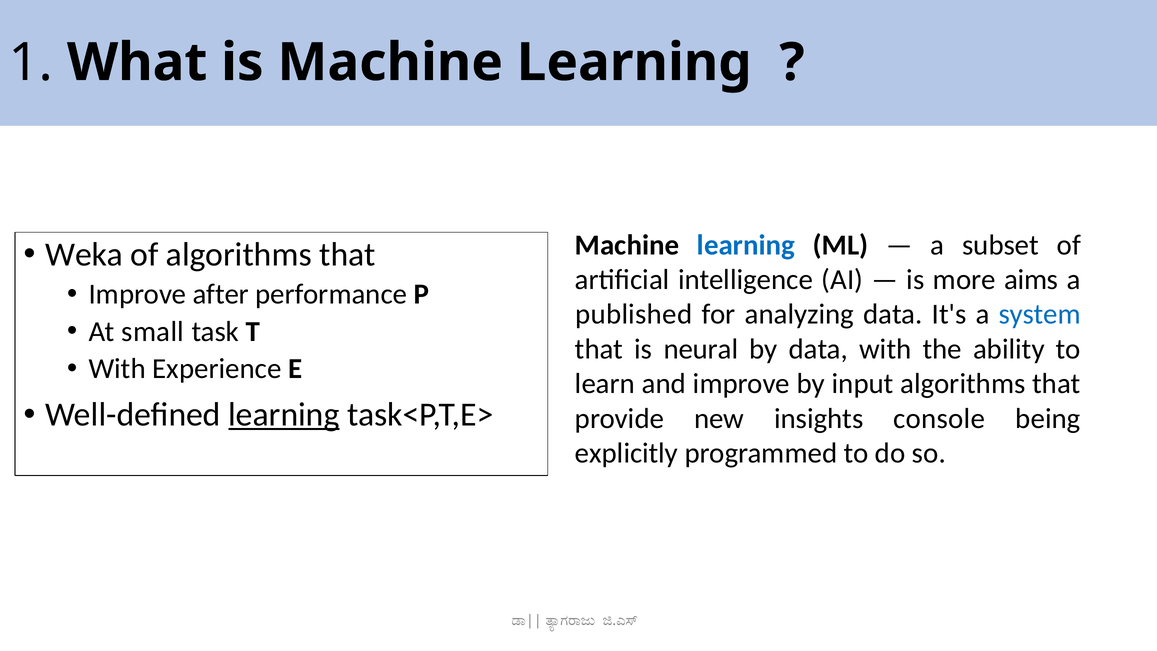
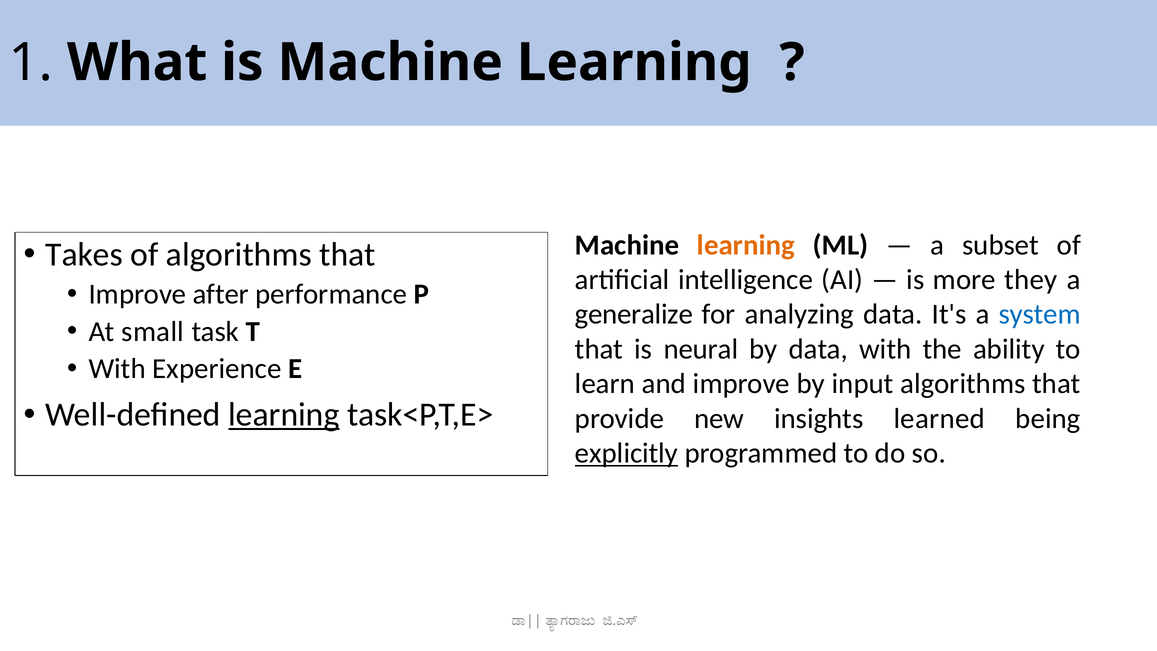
learning at (746, 245) colour: blue -> orange
Weka: Weka -> Takes
aims: aims -> they
published: published -> generalize
console: console -> learned
explicitly underline: none -> present
